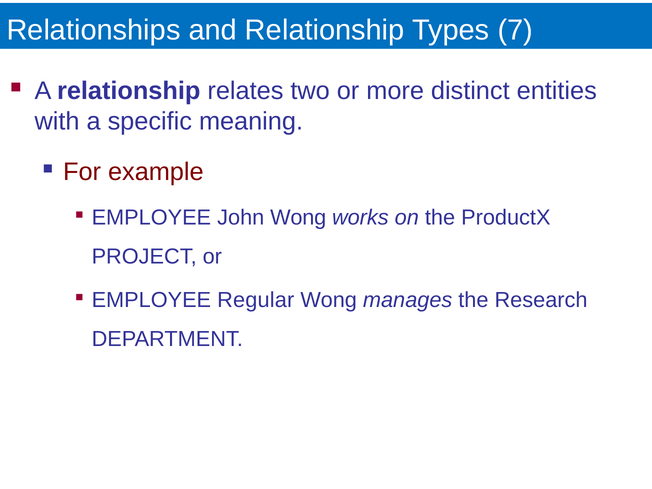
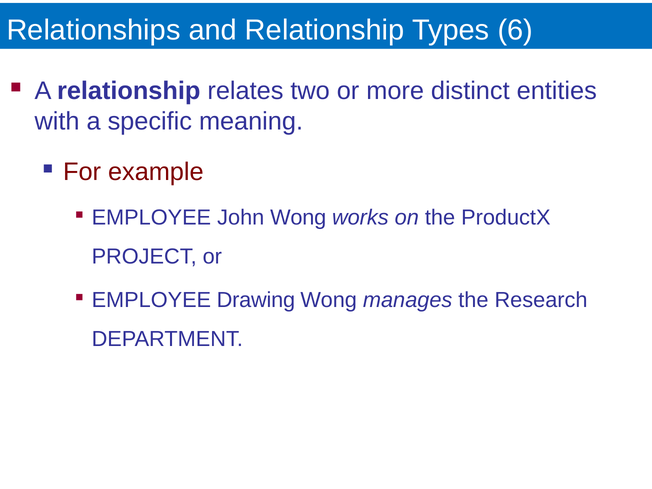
7: 7 -> 6
Regular: Regular -> Drawing
